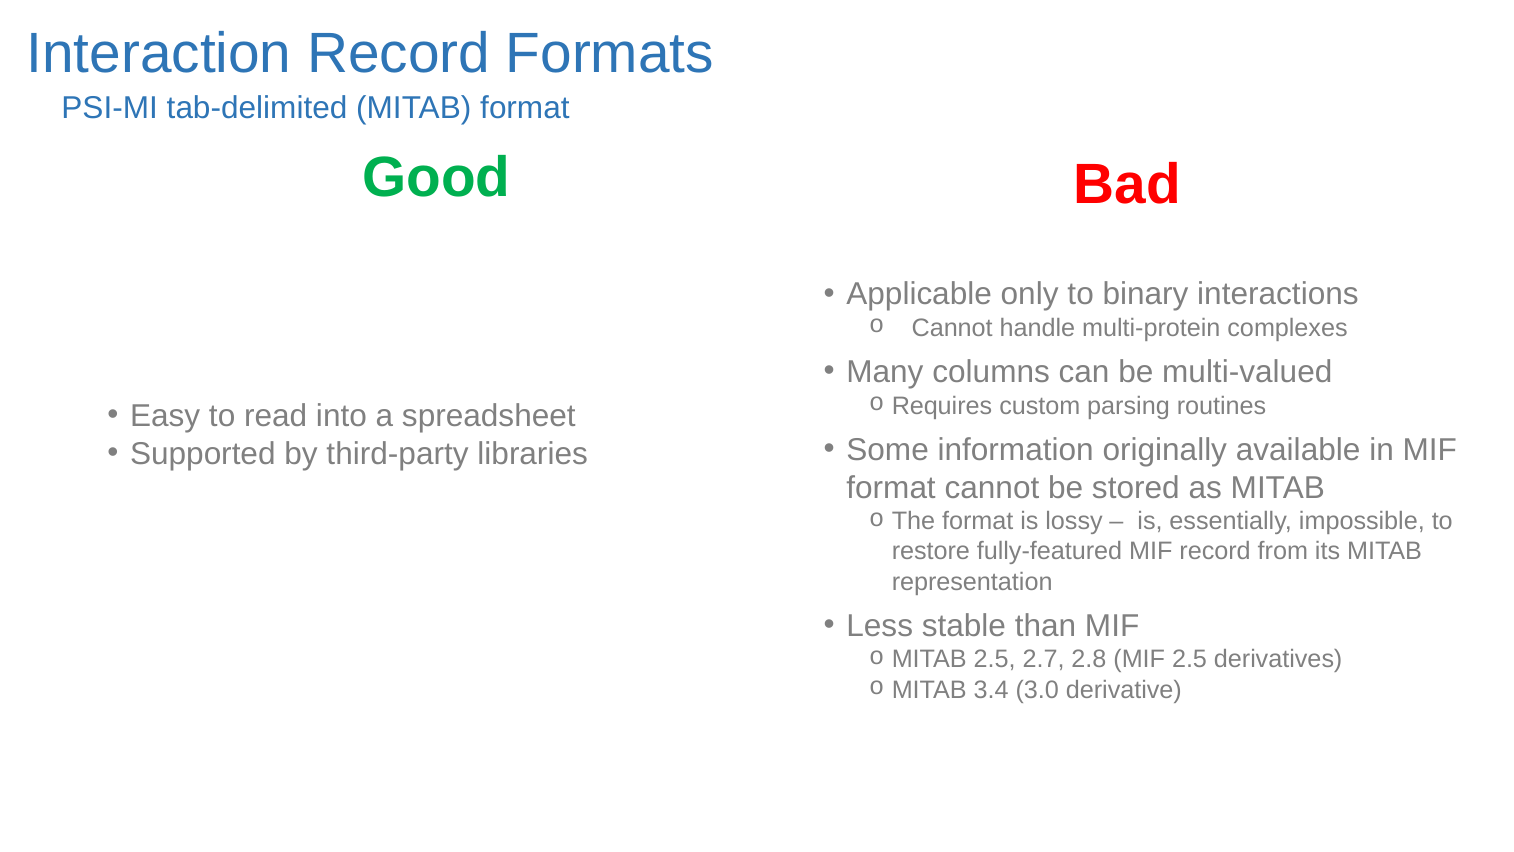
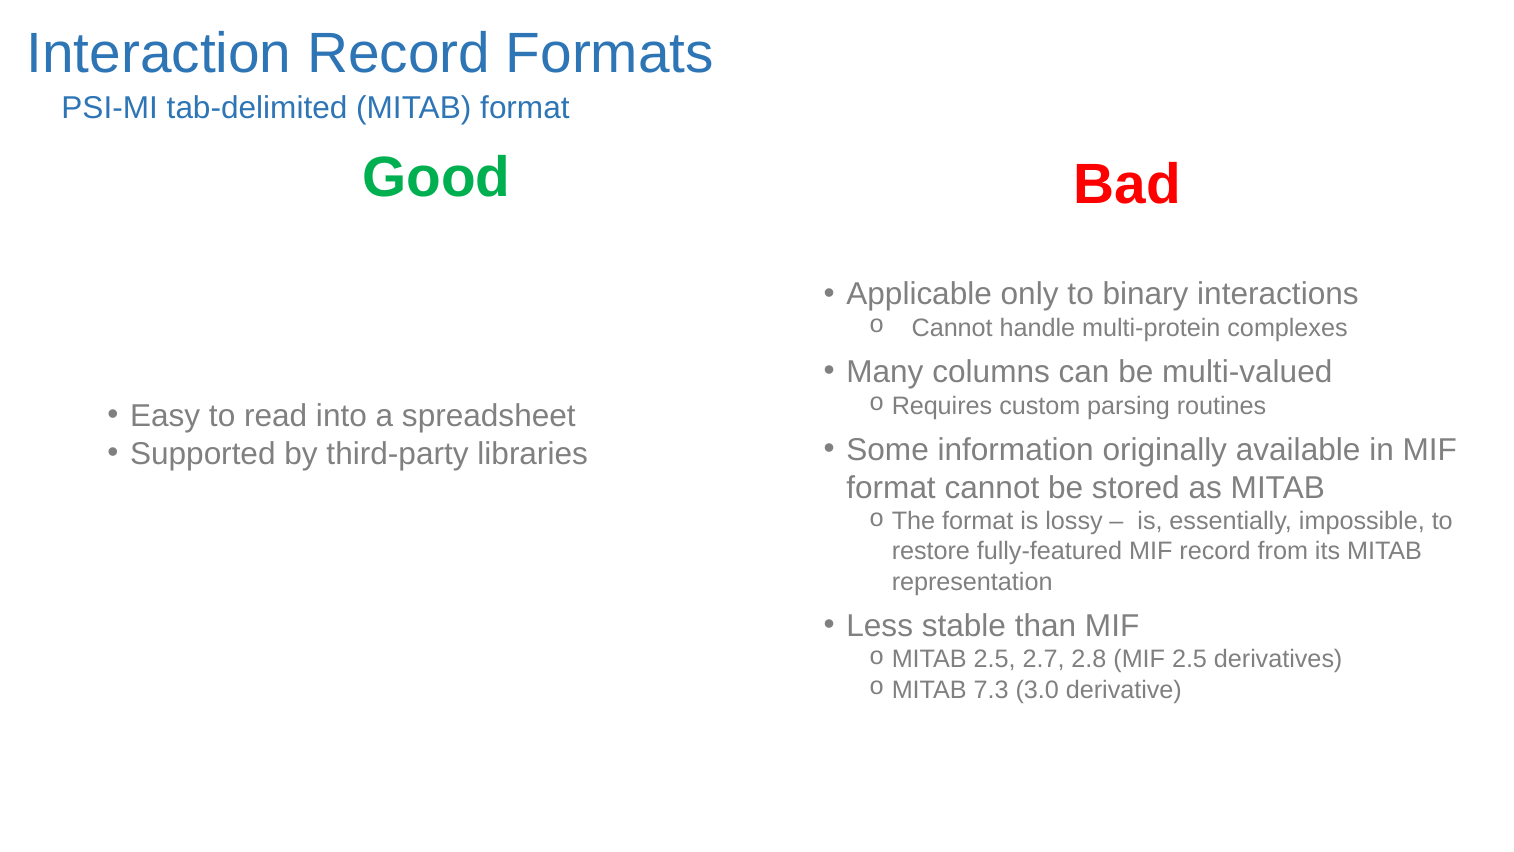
3.4: 3.4 -> 7.3
